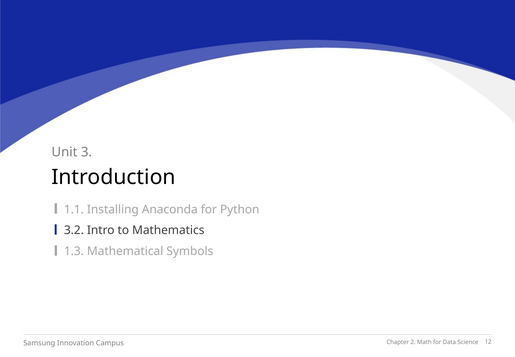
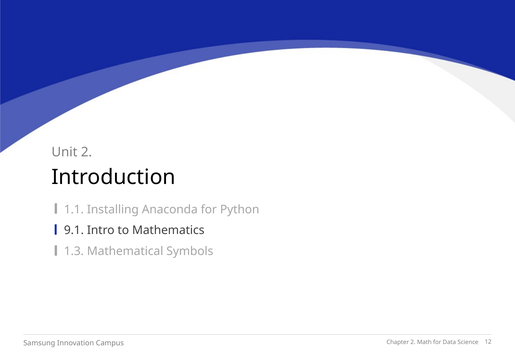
Unit 3: 3 -> 2
3.2: 3.2 -> 9.1
